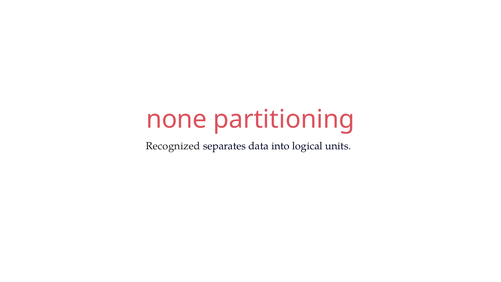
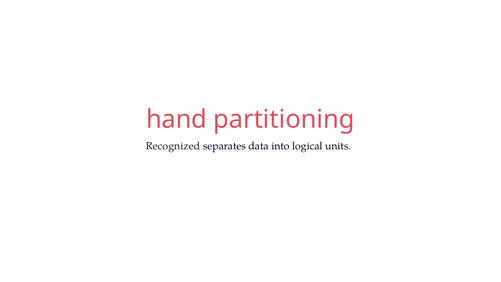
none: none -> hand
